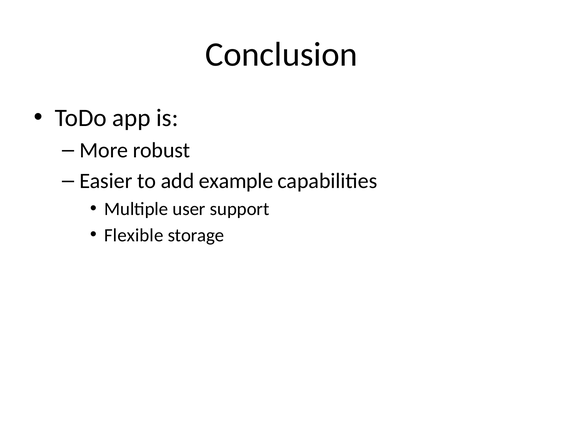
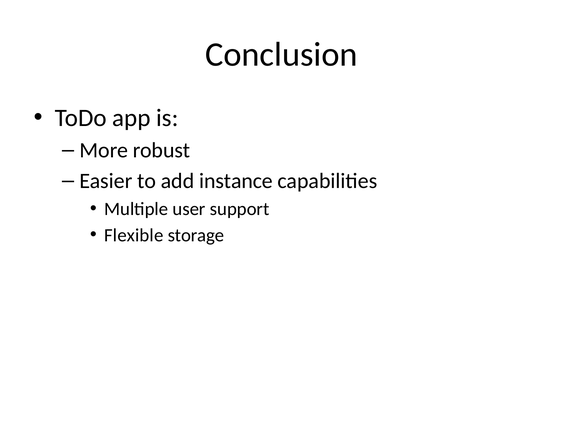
example: example -> instance
